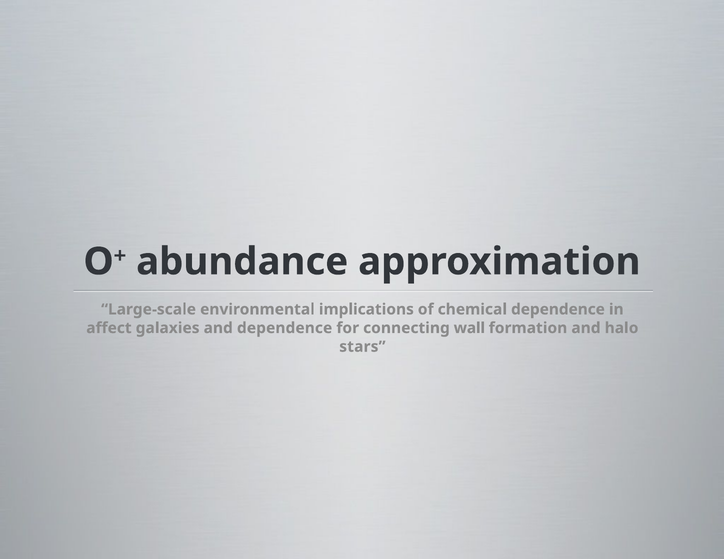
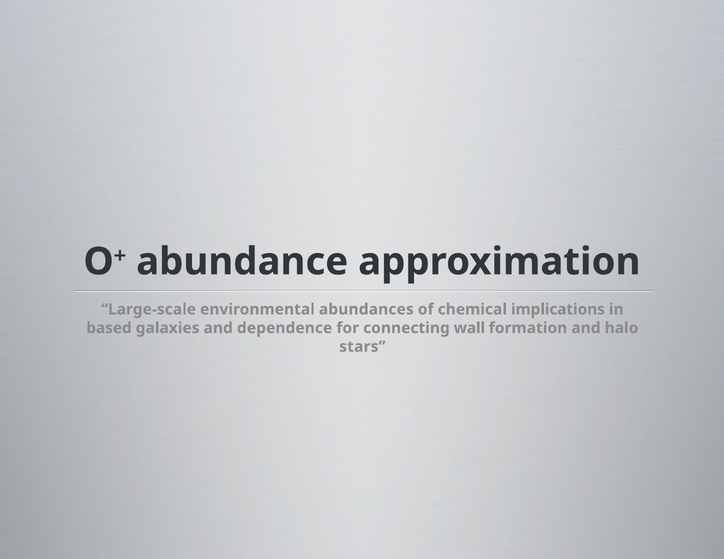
implications: implications -> abundances
chemical dependence: dependence -> implications
affect: affect -> based
